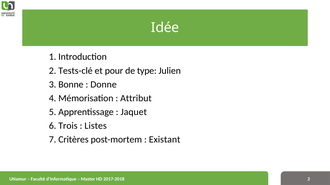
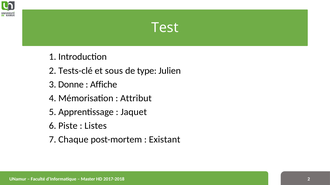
Idée: Idée -> Test
pour: pour -> sous
Bonne: Bonne -> Donne
Donne: Donne -> Affiche
Trois: Trois -> Piste
Critères: Critères -> Chaque
